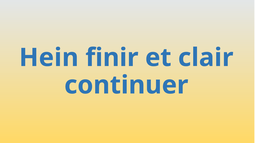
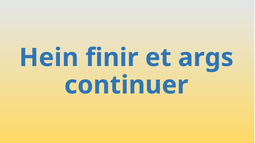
clair: clair -> args
